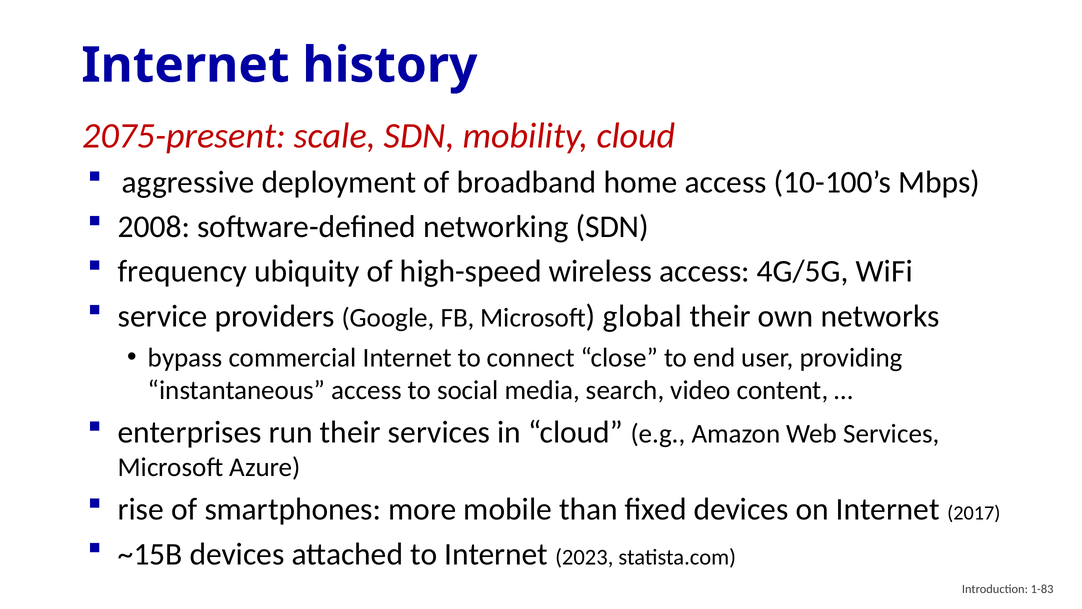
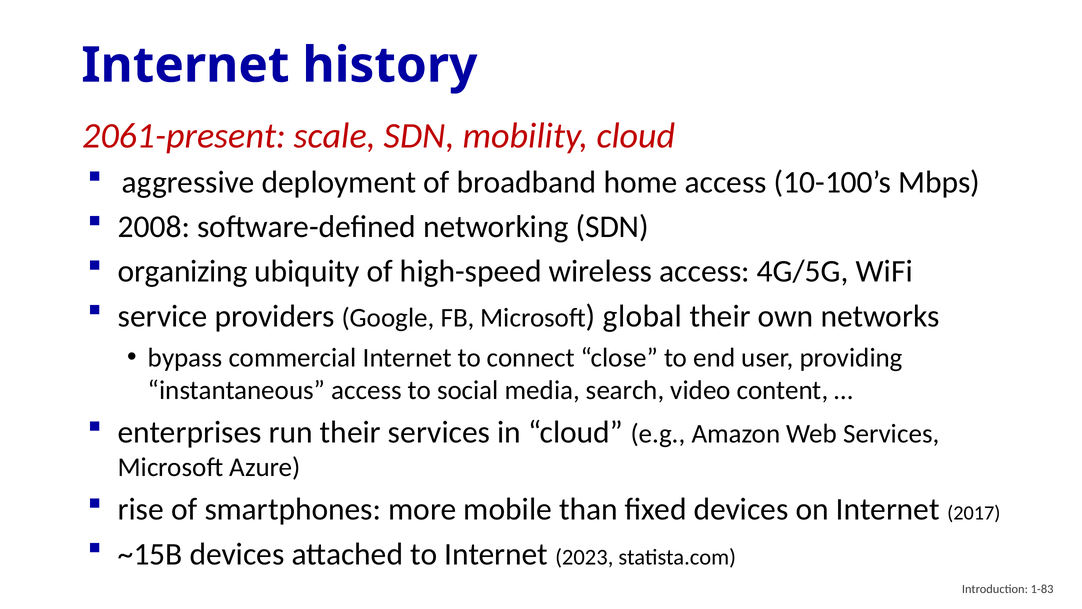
2075-present: 2075-present -> 2061-present
frequency: frequency -> organizing
